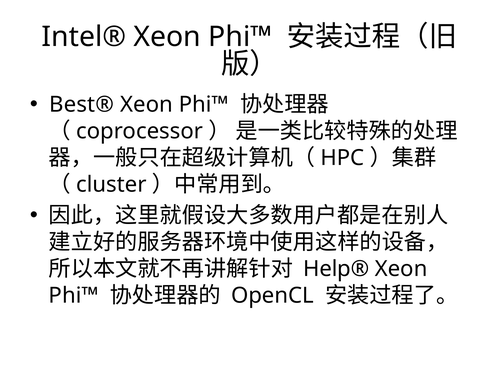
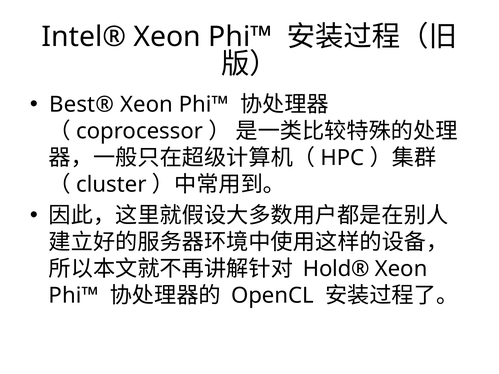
Help®: Help® -> Hold®
